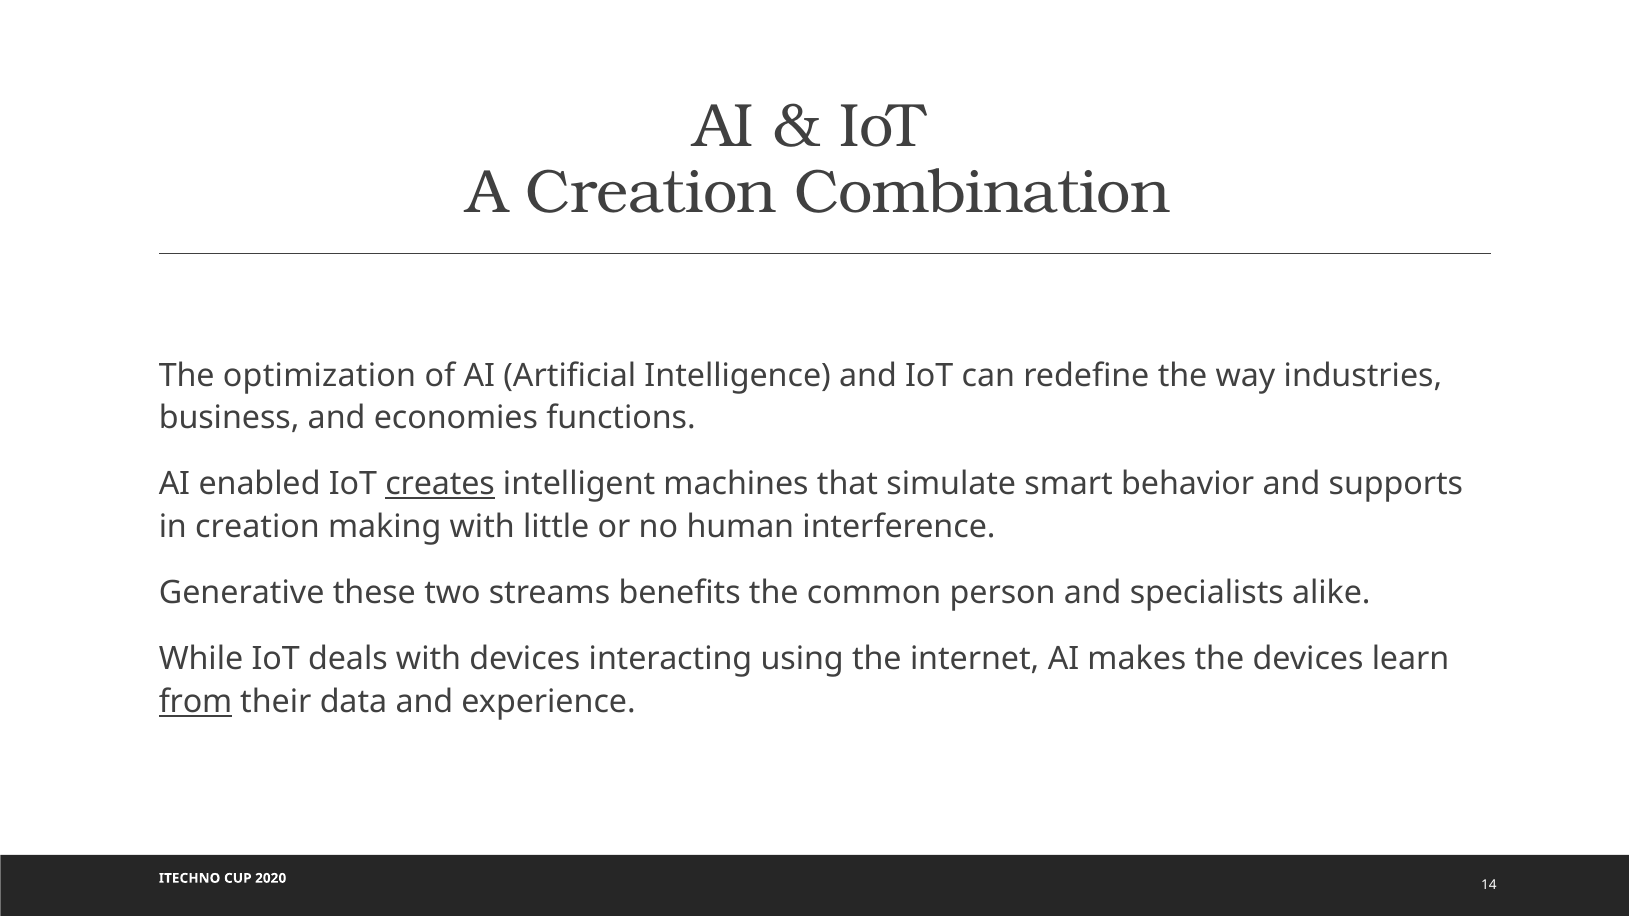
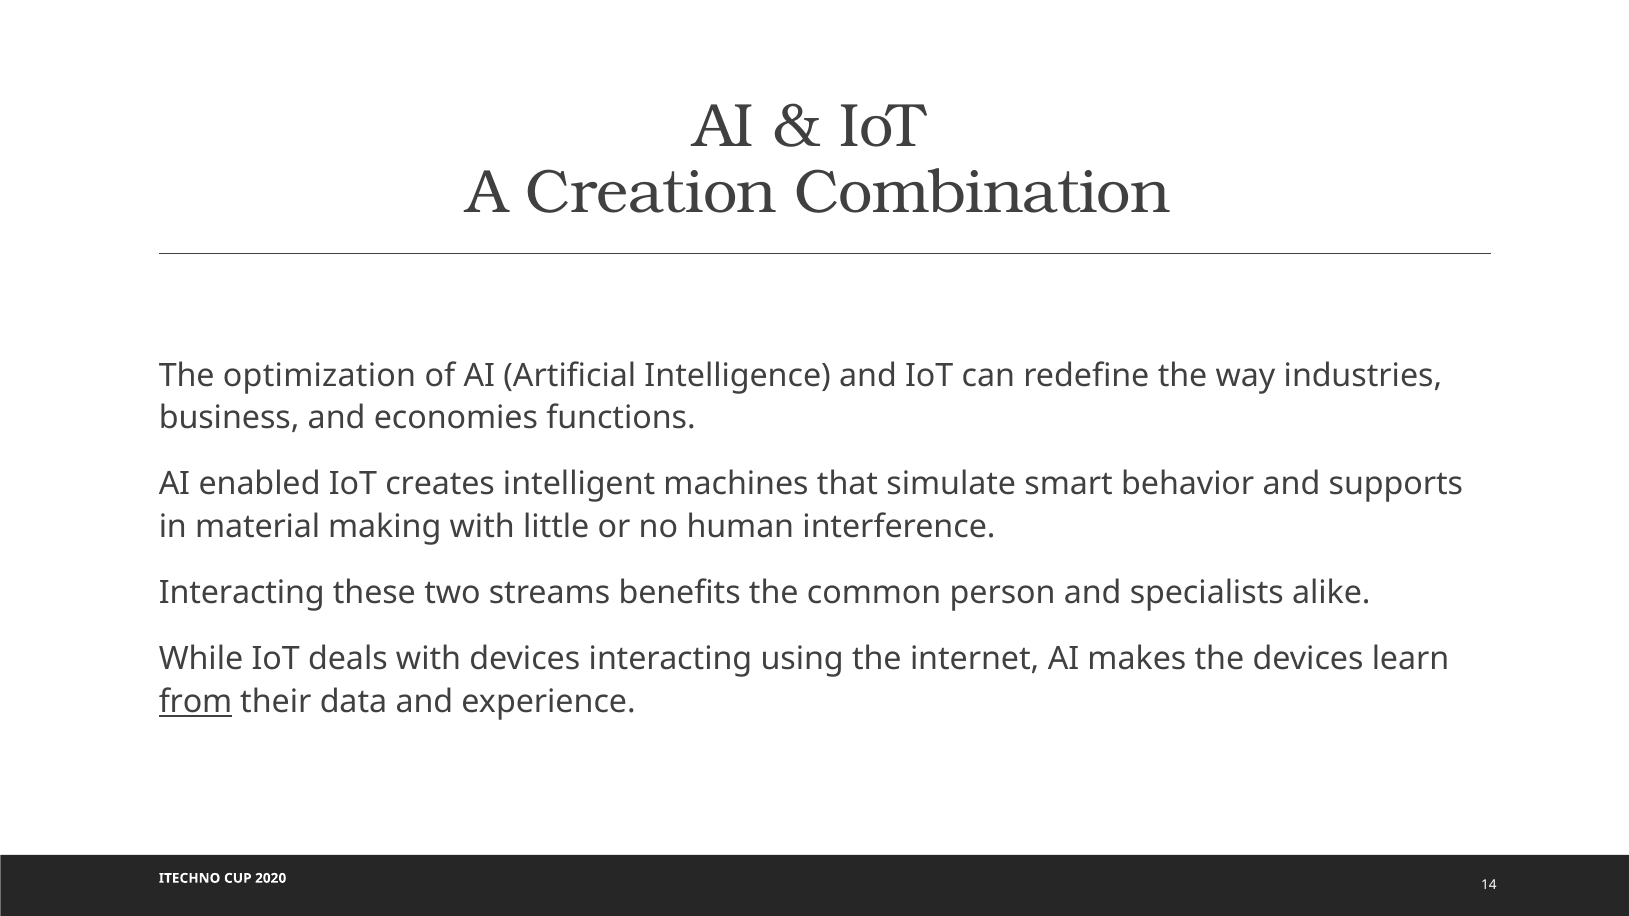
creates underline: present -> none
in creation: creation -> material
Generative at (242, 593): Generative -> Interacting
